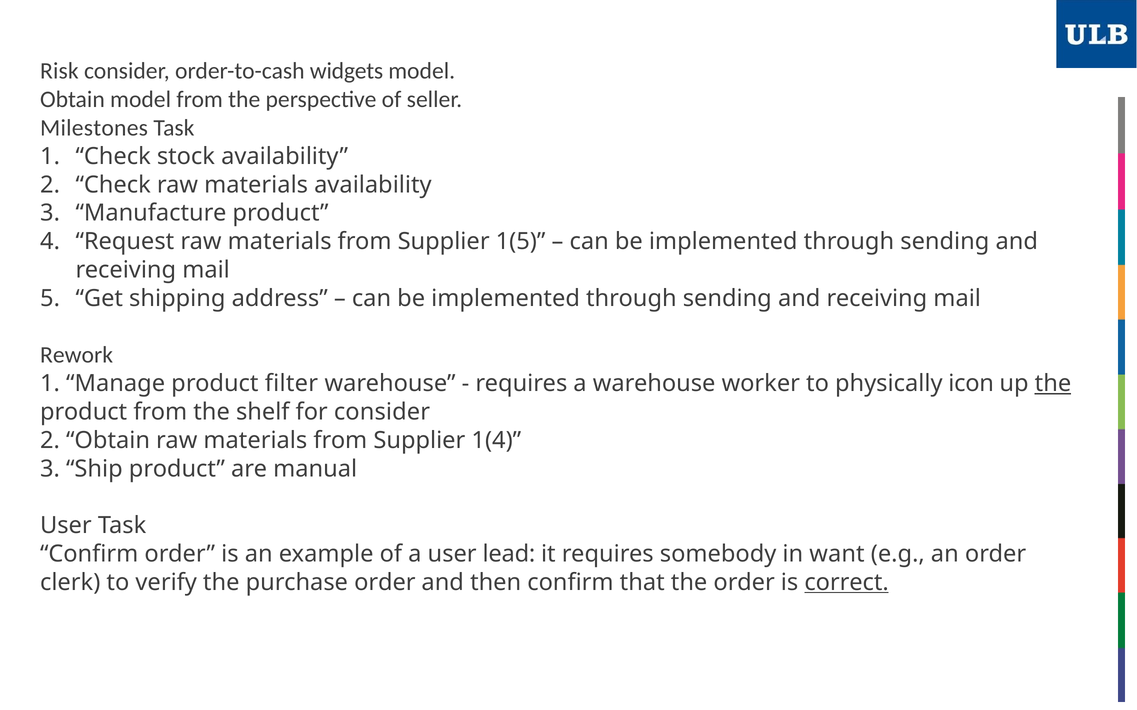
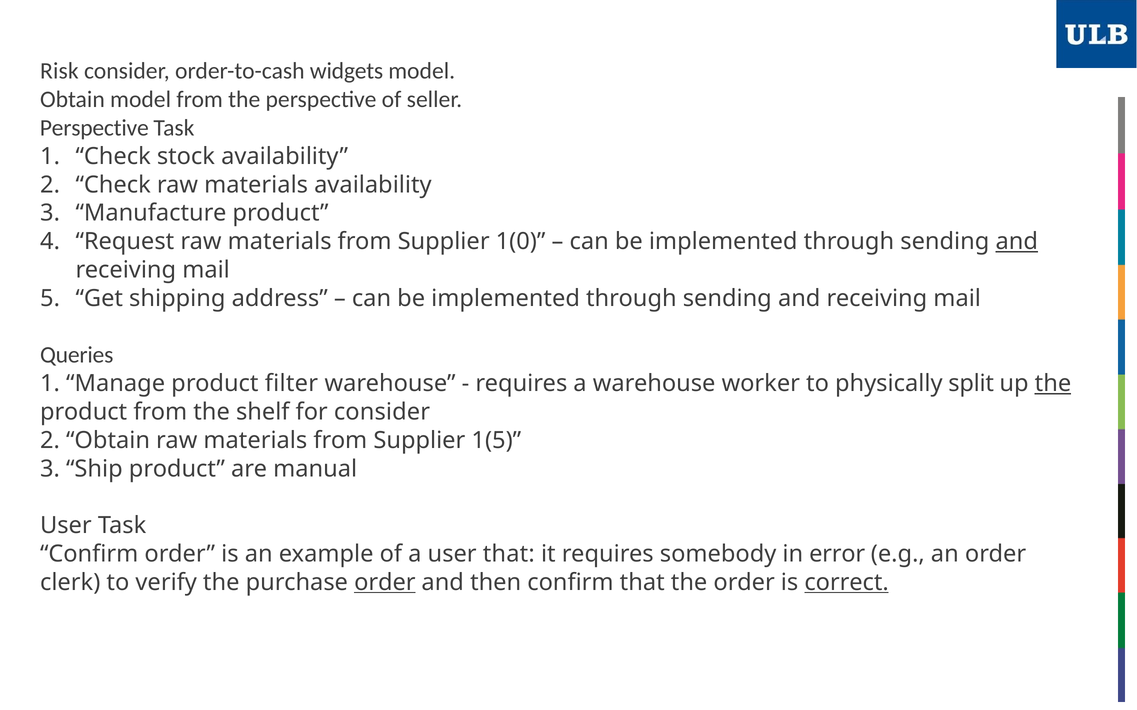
Milestones at (94, 128): Milestones -> Perspective
1(5: 1(5 -> 1(0
and at (1017, 241) underline: none -> present
Rework: Rework -> Queries
icon: icon -> split
1(4: 1(4 -> 1(5
user lead: lead -> that
want: want -> error
order at (385, 582) underline: none -> present
